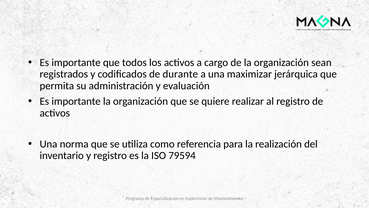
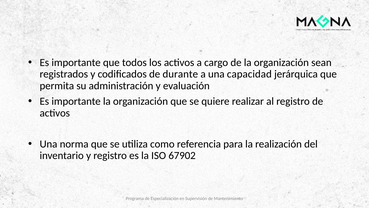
maximizar: maximizar -> capacidad
79594: 79594 -> 67902
